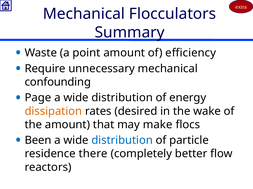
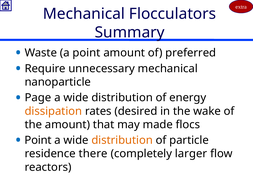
efficiency: efficiency -> preferred
confounding: confounding -> nanoparticle
make: make -> made
Been at (38, 141): Been -> Point
distribution at (122, 141) colour: blue -> orange
better: better -> larger
